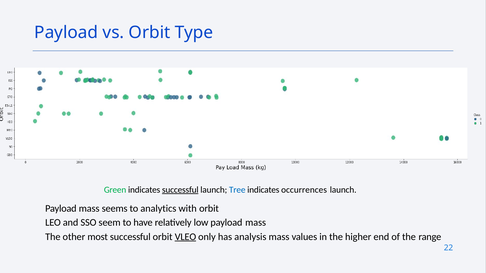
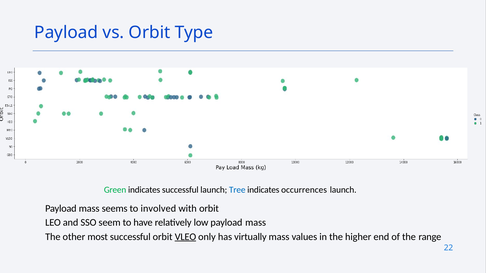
successful at (180, 190) underline: present -> none
analytics: analytics -> involved
analysis: analysis -> virtually
